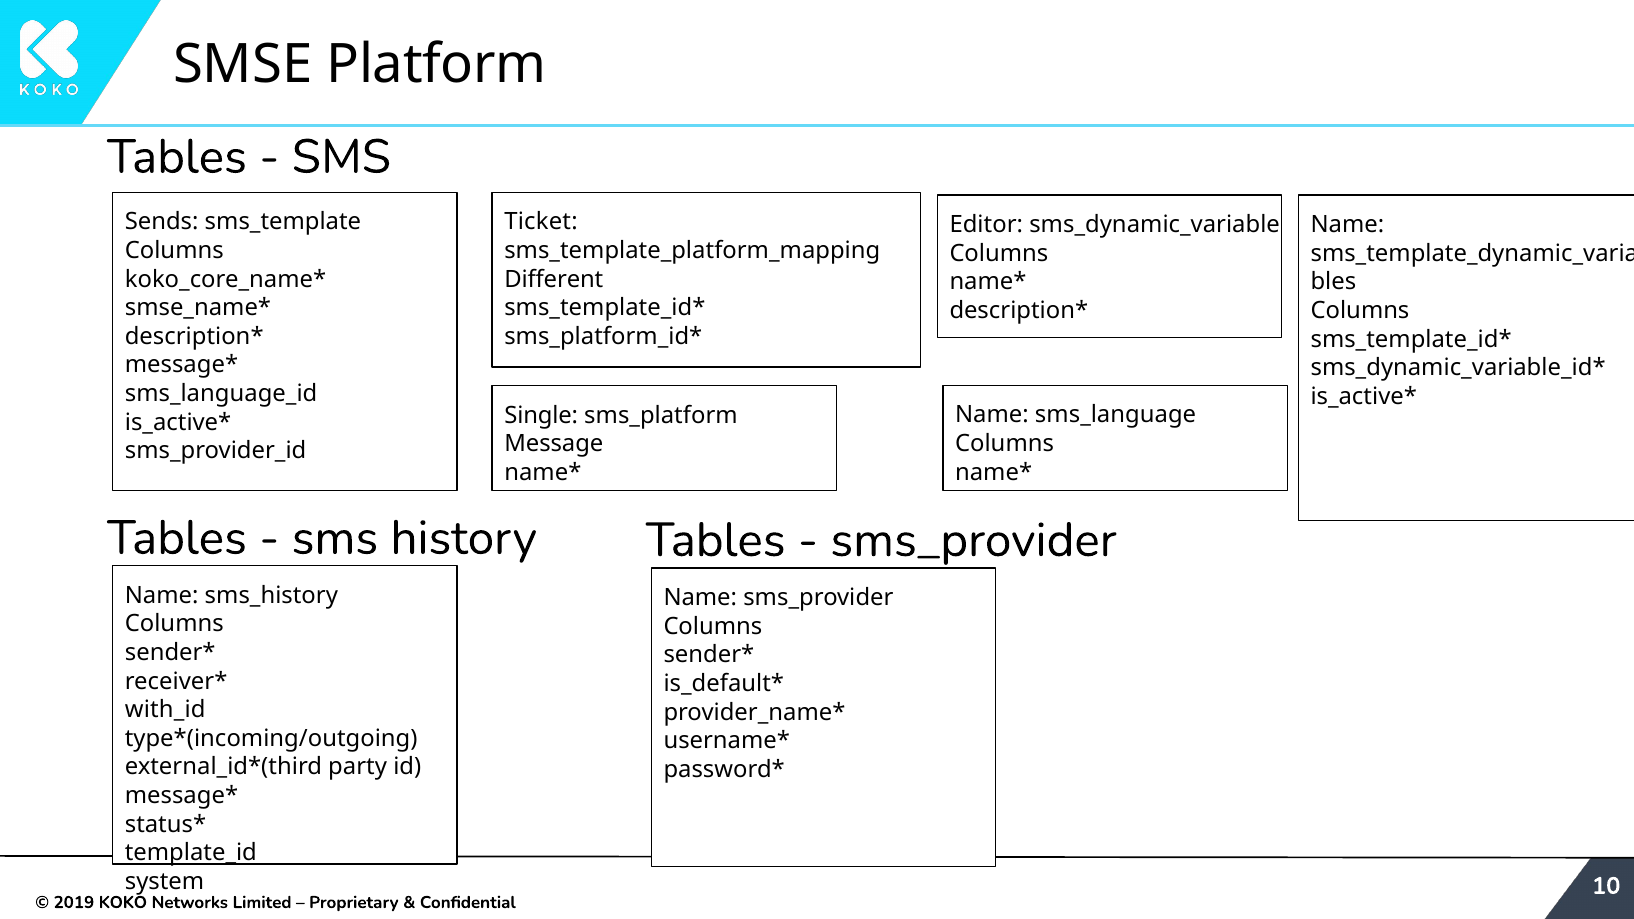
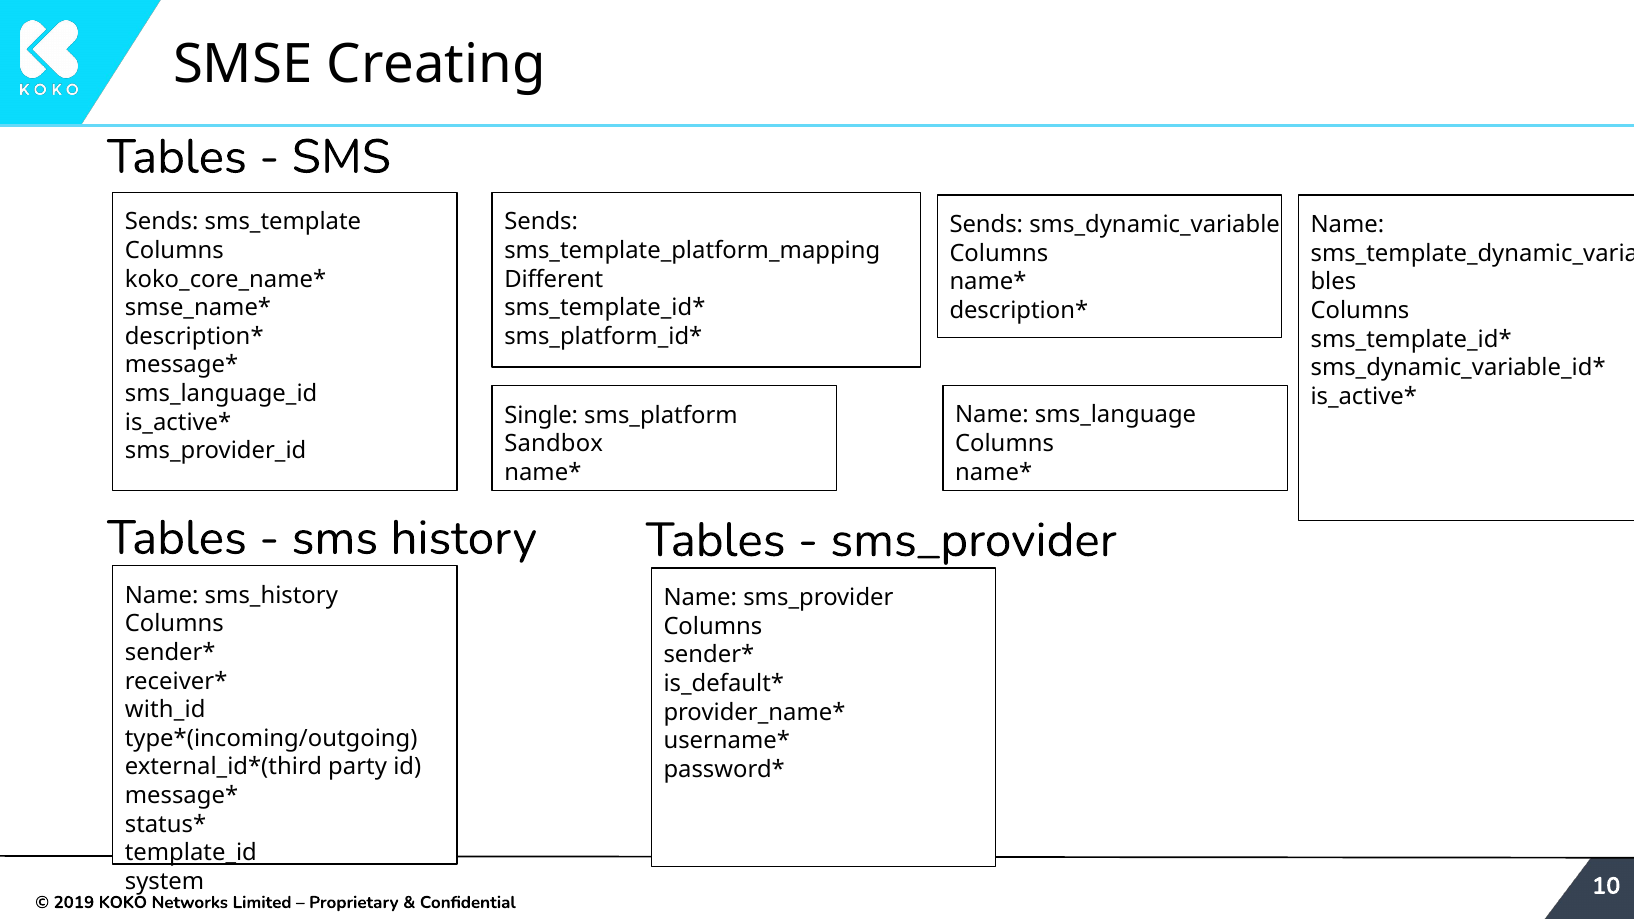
Platform: Platform -> Creating
Ticket at (541, 222): Ticket -> Sends
Editor at (986, 225): Editor -> Sends
Message: Message -> Sandbox
